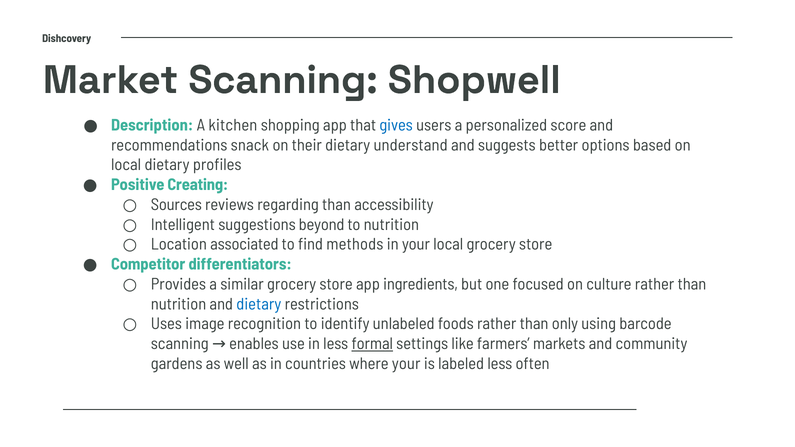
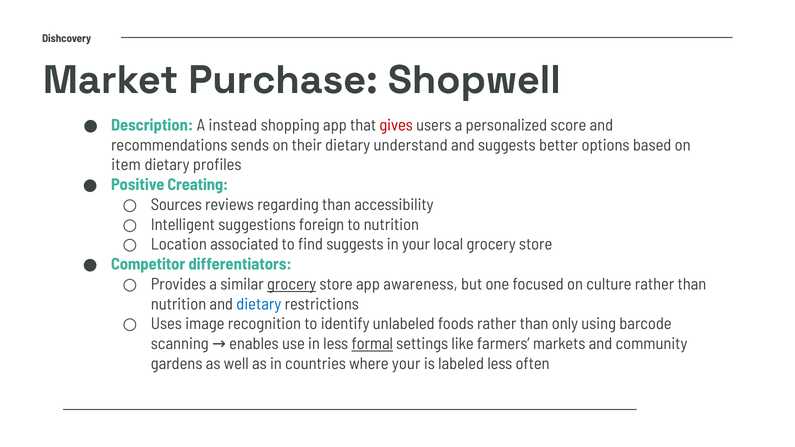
Market Scanning: Scanning -> Purchase
kitchen: kitchen -> instead
gives colour: blue -> red
snack: snack -> sends
local at (126, 165): local -> item
beyond: beyond -> foreign
find methods: methods -> suggests
grocery at (292, 284) underline: none -> present
ingredients: ingredients -> awareness
